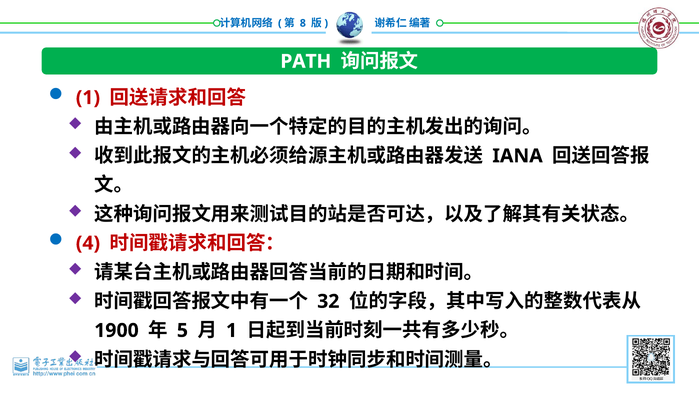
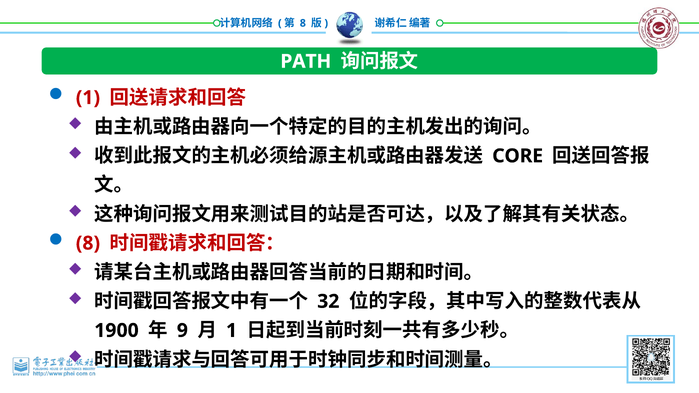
IANA: IANA -> CORE
4 at (88, 243): 4 -> 8
5: 5 -> 9
